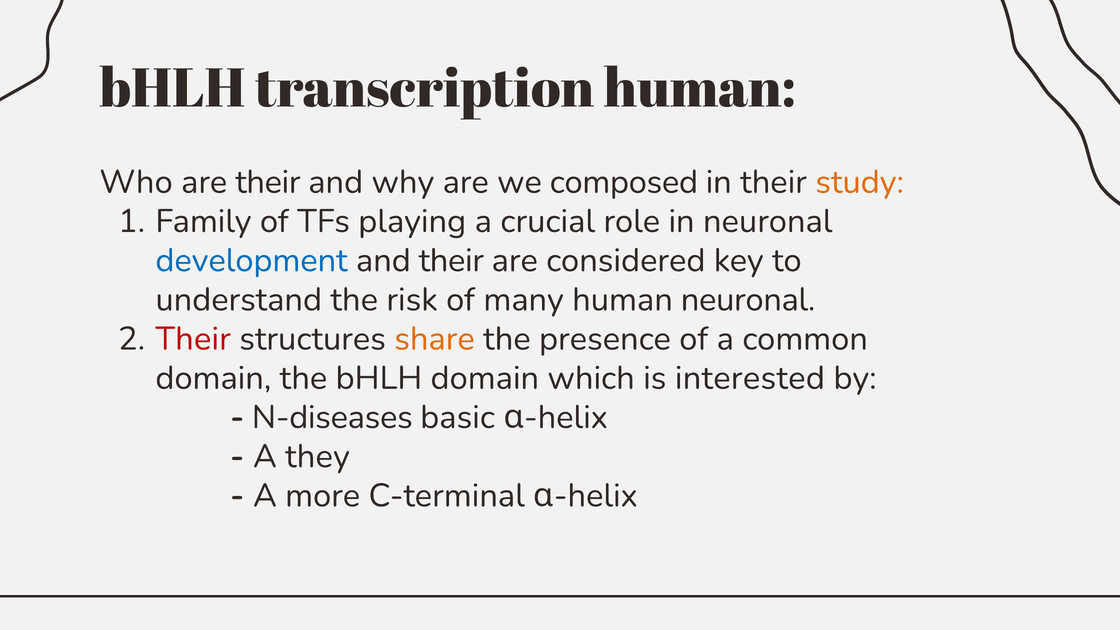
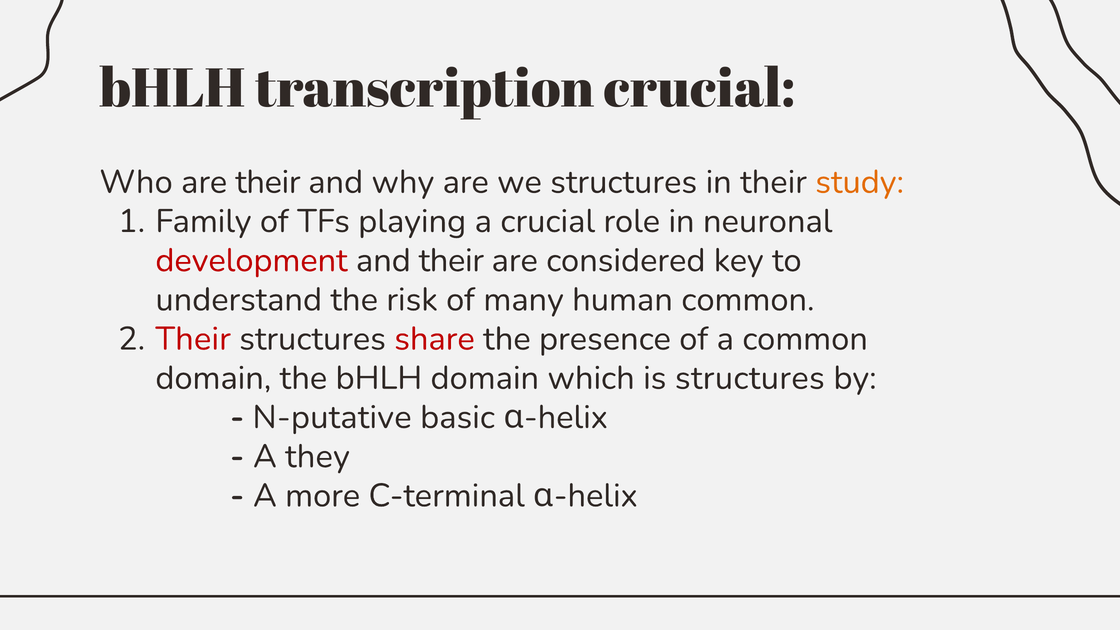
transcription human: human -> crucial
we composed: composed -> structures
development colour: blue -> red
human neuronal: neuronal -> common
share colour: orange -> red
is interested: interested -> structures
N-diseases: N-diseases -> N-putative
